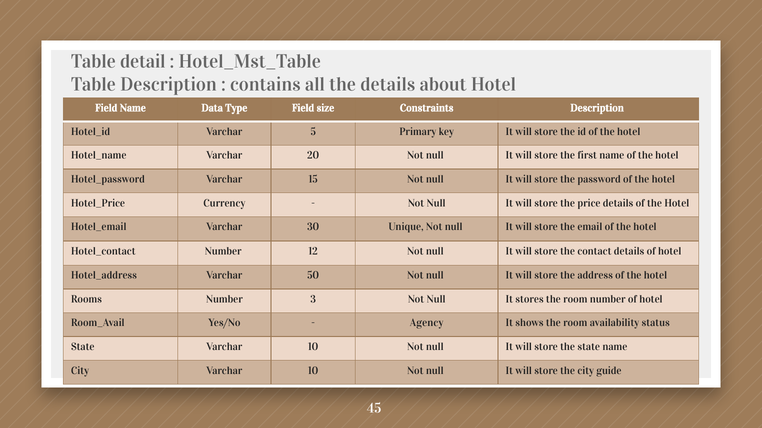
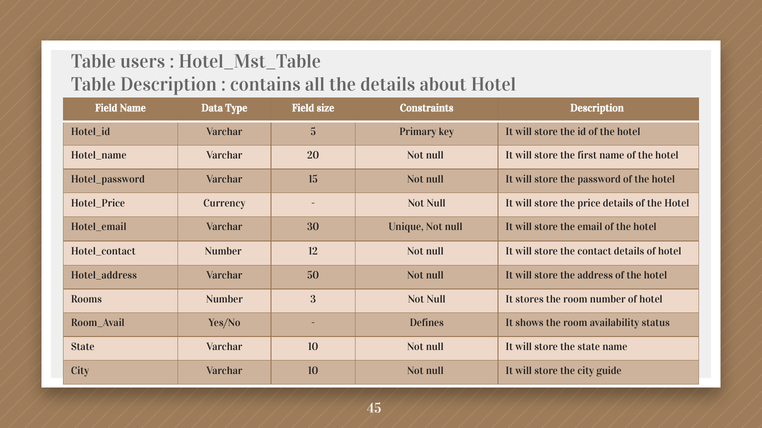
detail: detail -> users
Agency: Agency -> Defines
